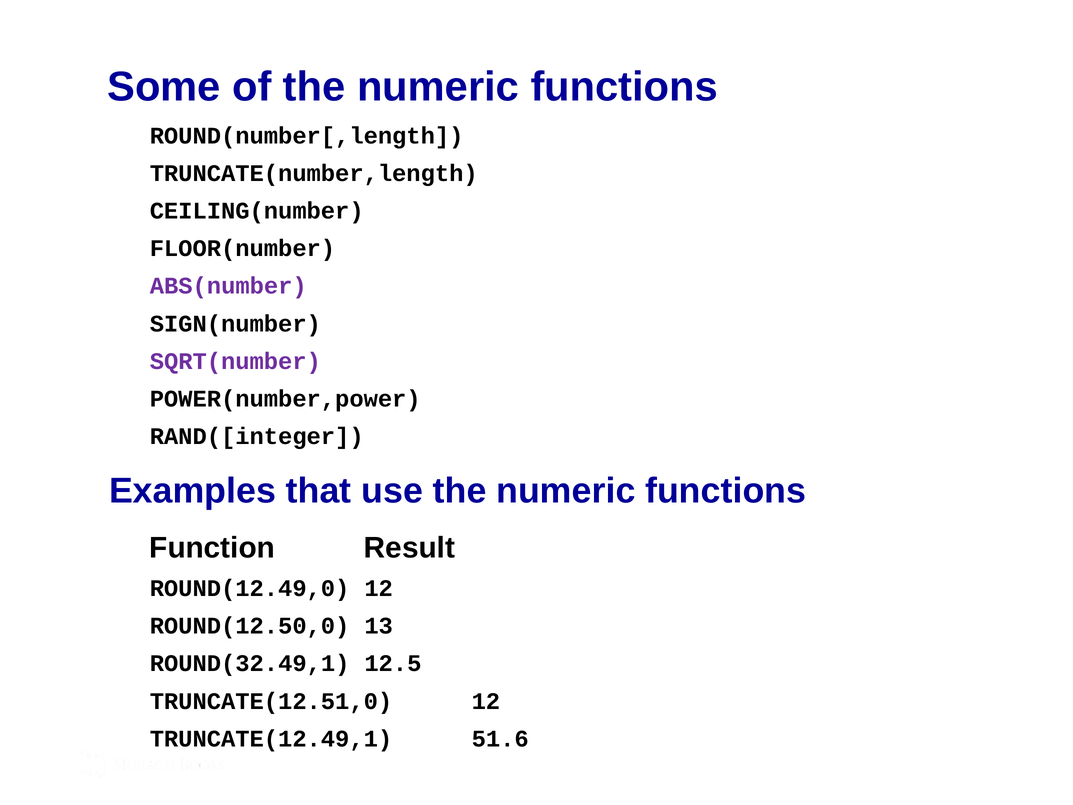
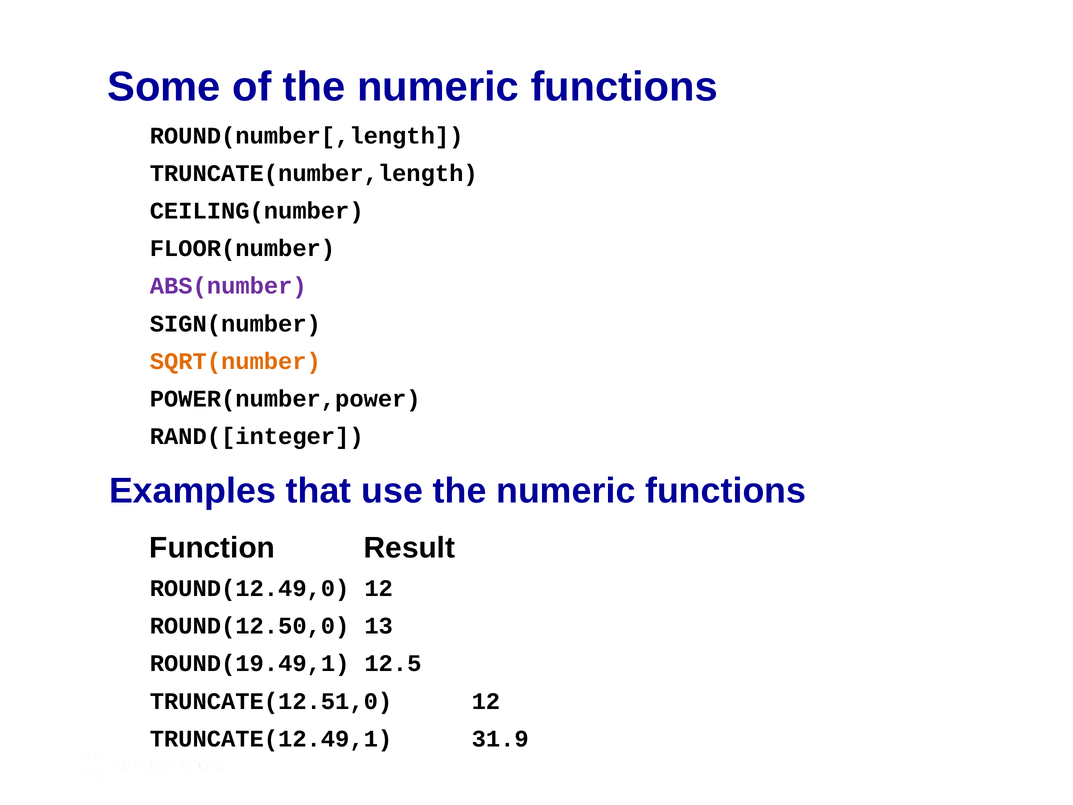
SQRT(number colour: purple -> orange
ROUND(32.49,1: ROUND(32.49,1 -> ROUND(19.49,1
51.6: 51.6 -> 31.9
